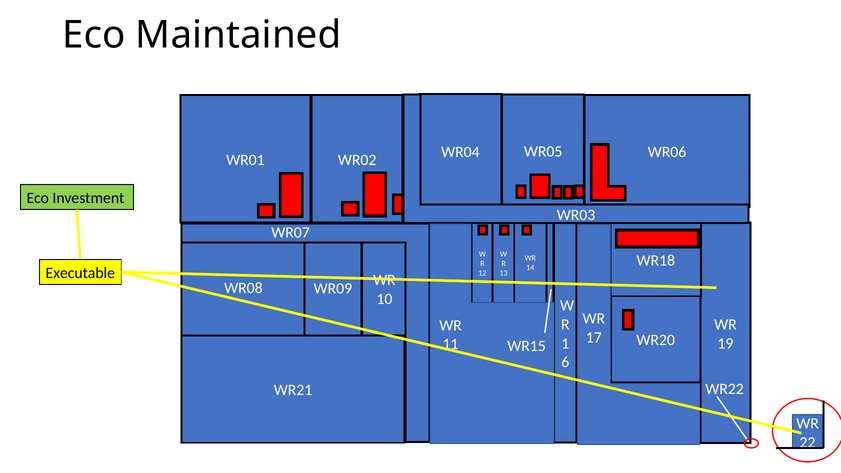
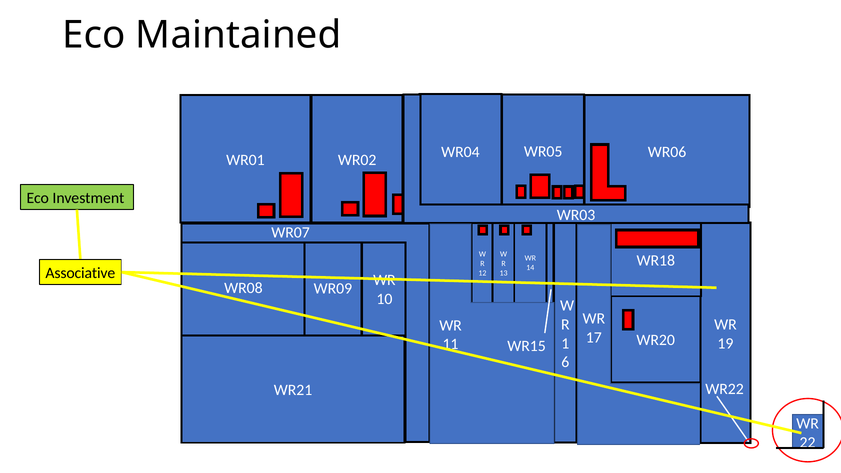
Executable: Executable -> Associative
